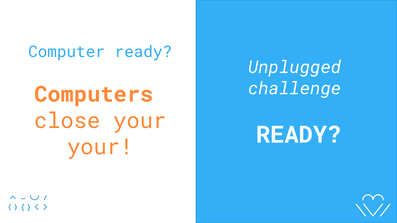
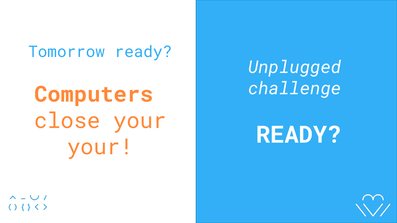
Computer: Computer -> Tomorrow
